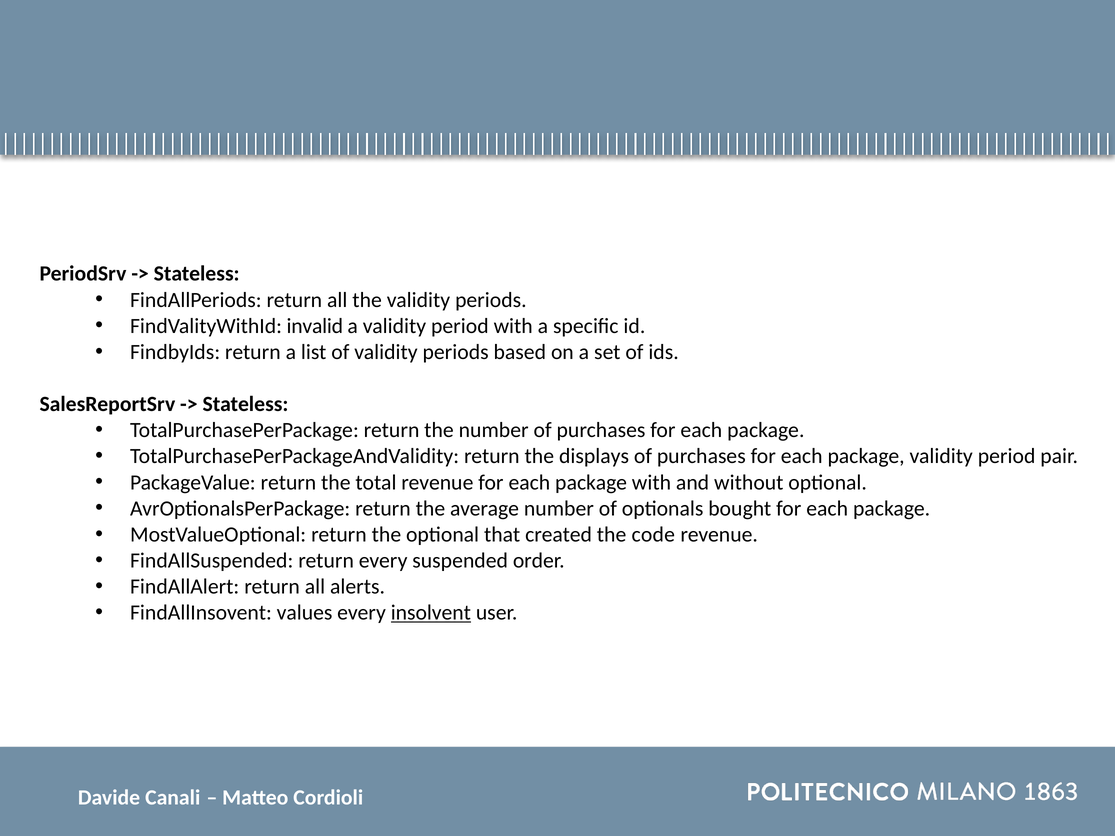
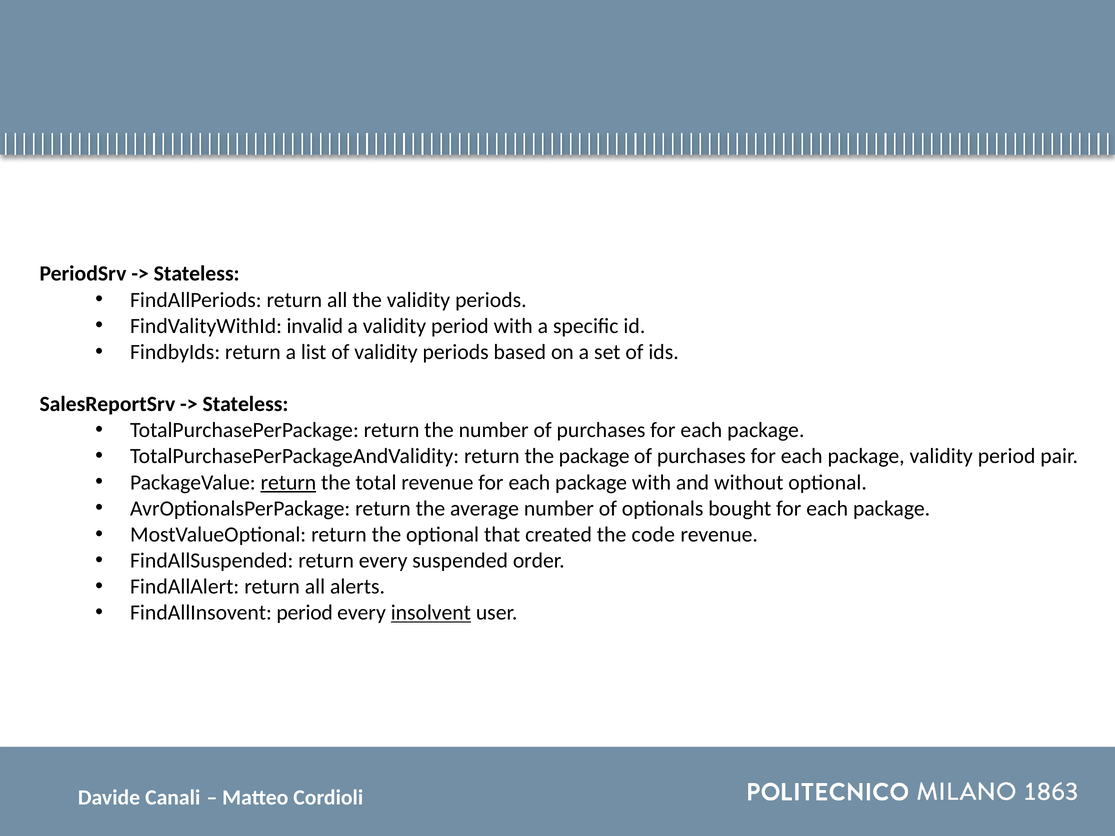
the displays: displays -> package
return at (288, 483) underline: none -> present
FindAllInsovent values: values -> period
